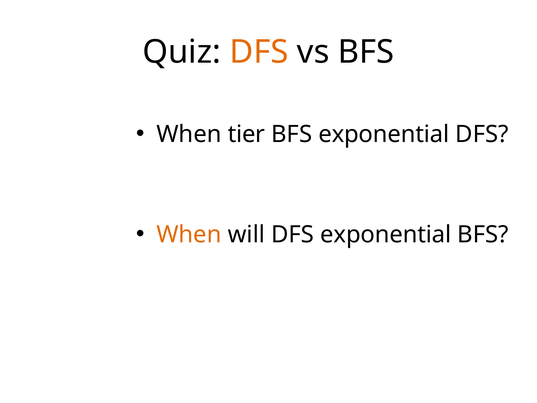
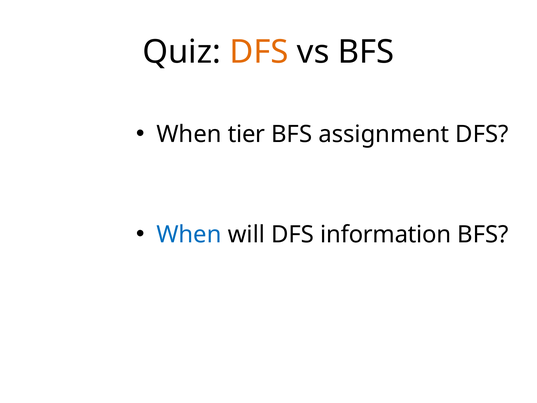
BFS exponential: exponential -> assignment
When at (189, 234) colour: orange -> blue
DFS exponential: exponential -> information
